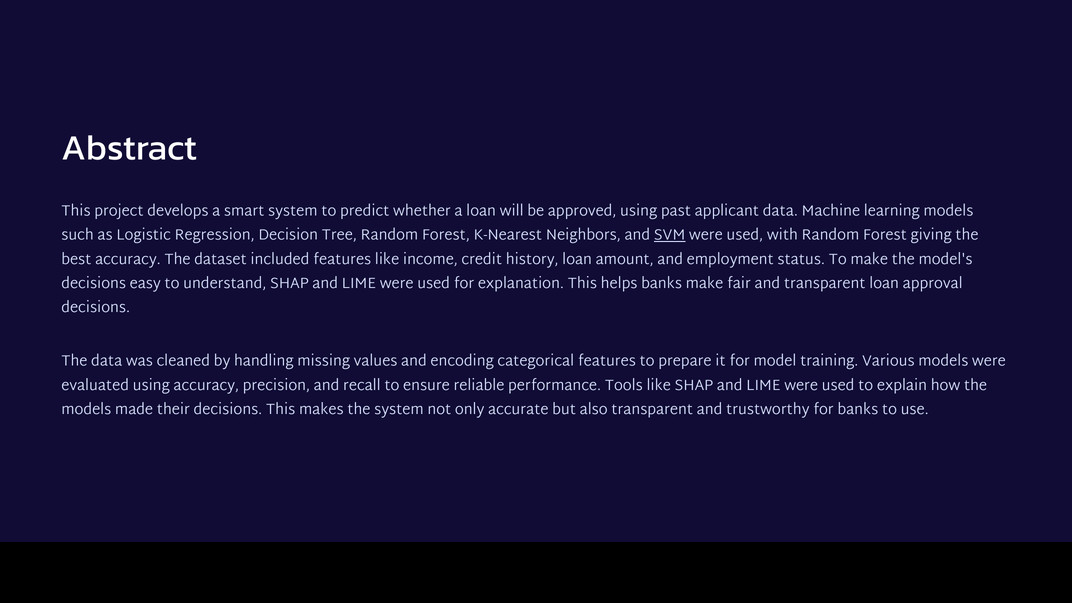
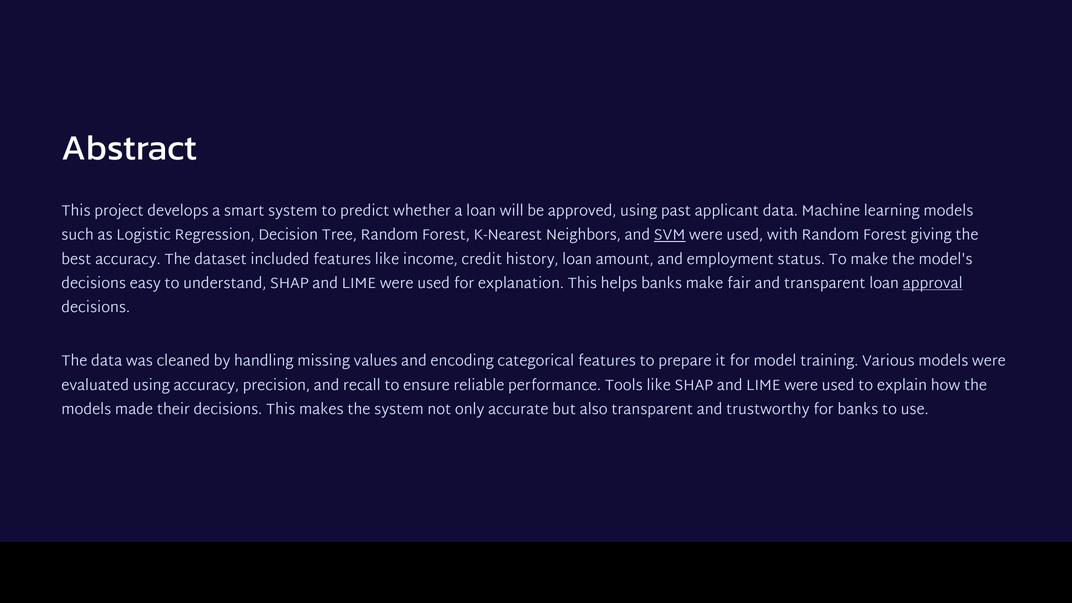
approval underline: none -> present
